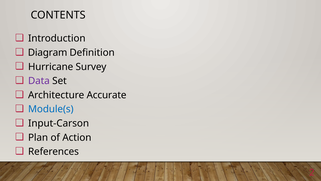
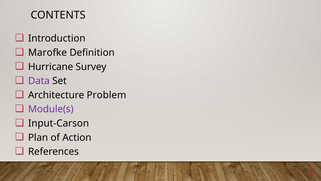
Diagram: Diagram -> Marofke
Accurate: Accurate -> Problem
Module(s colour: blue -> purple
